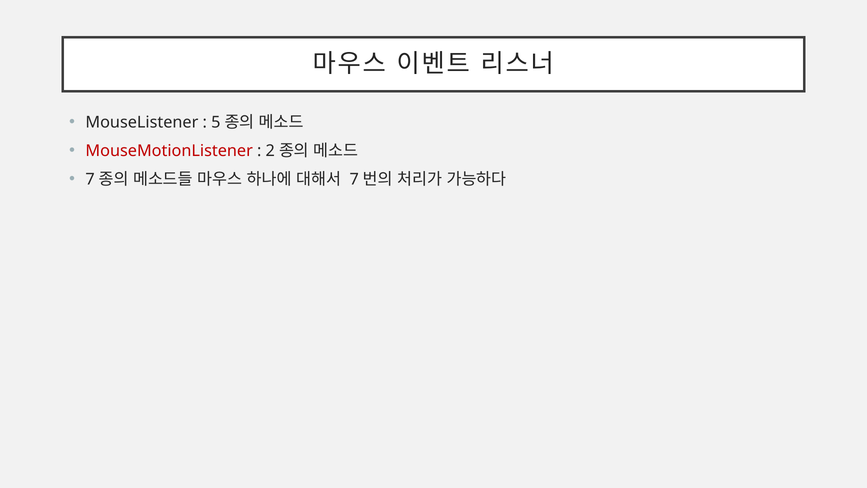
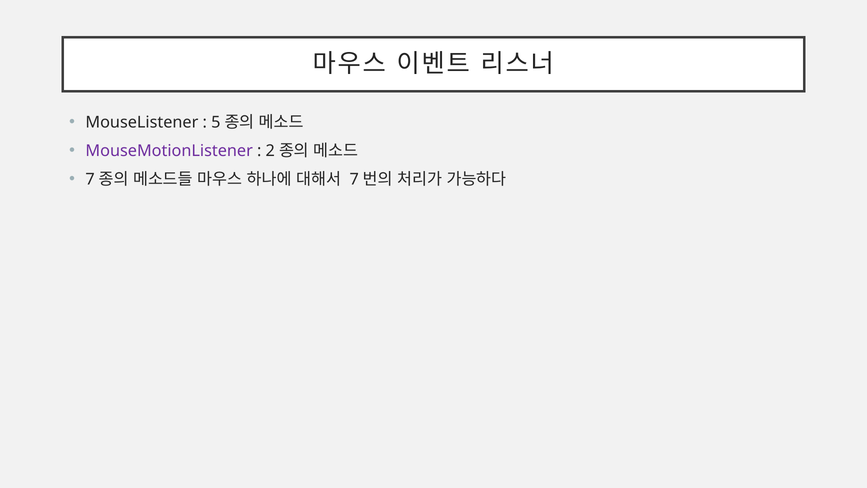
MouseMotionListener colour: red -> purple
